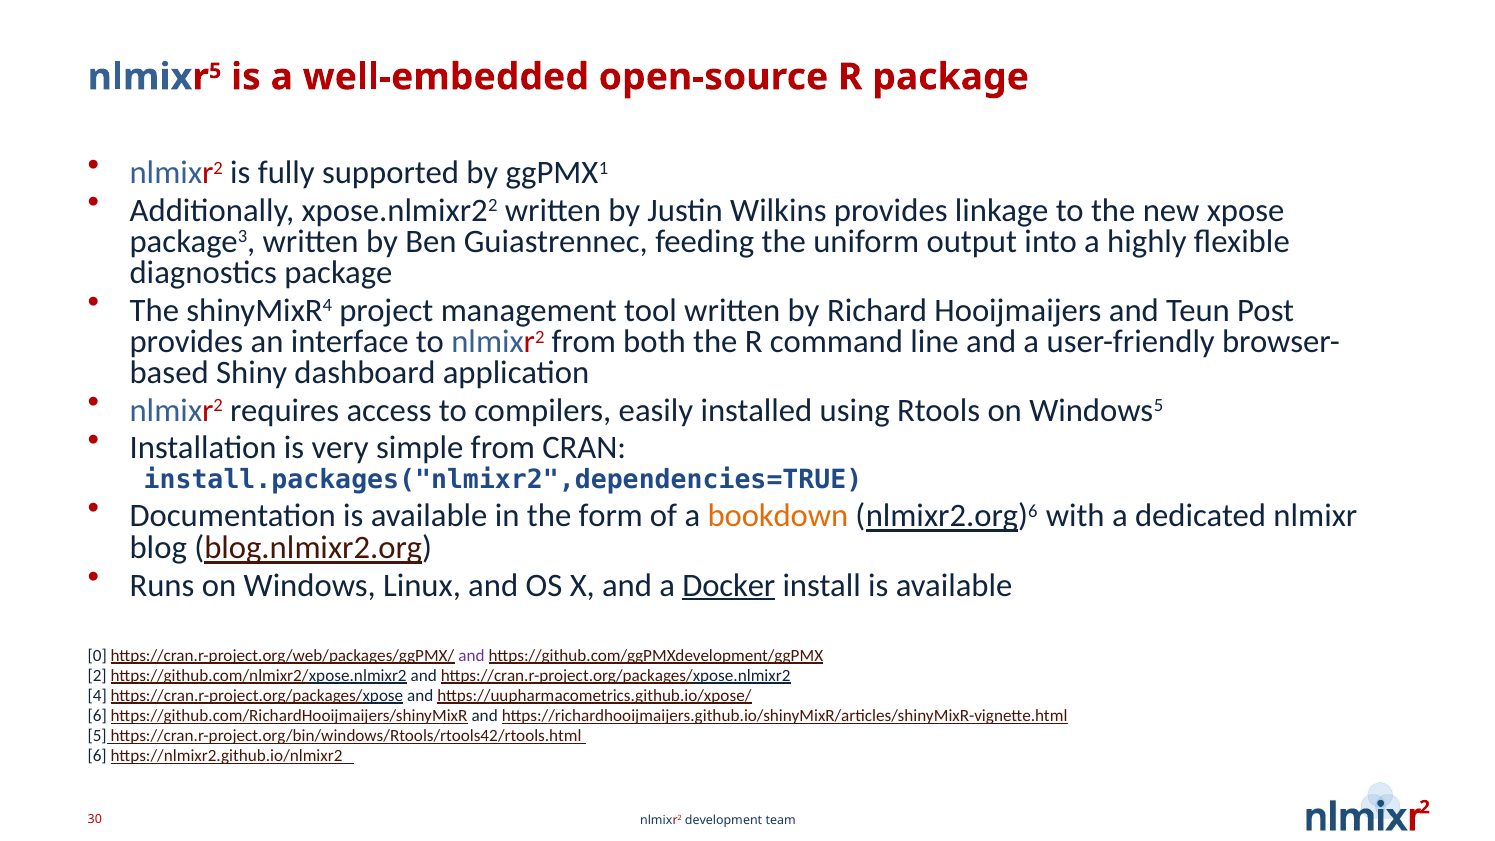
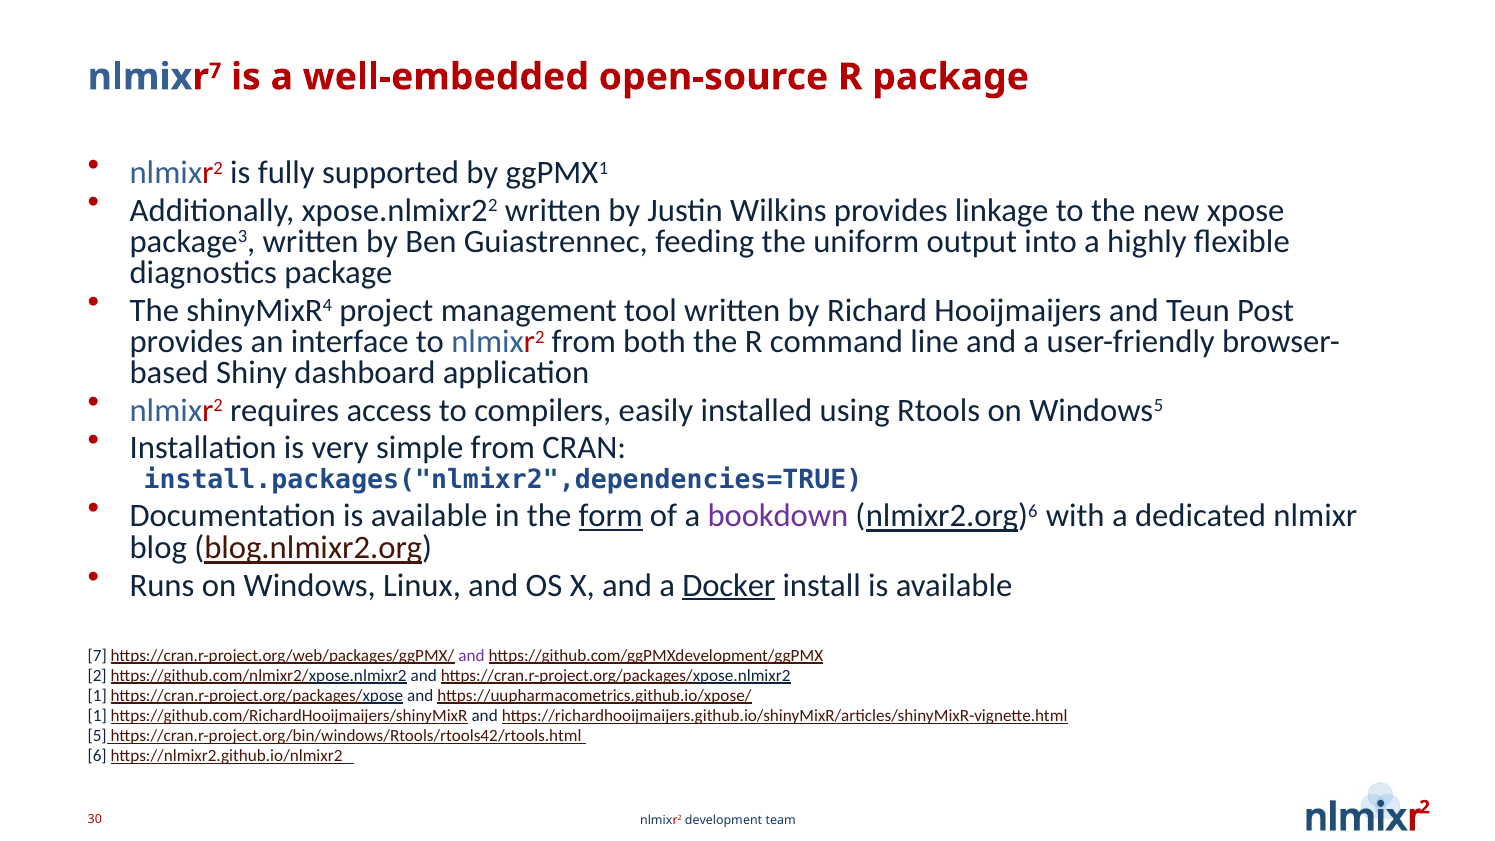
nlmixr 5: 5 -> 7
form underline: none -> present
bookdown colour: orange -> purple
0 at (97, 656): 0 -> 7
4 at (97, 696): 4 -> 1
6 at (97, 716): 6 -> 1
